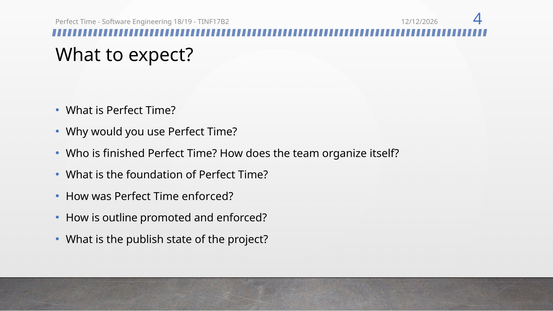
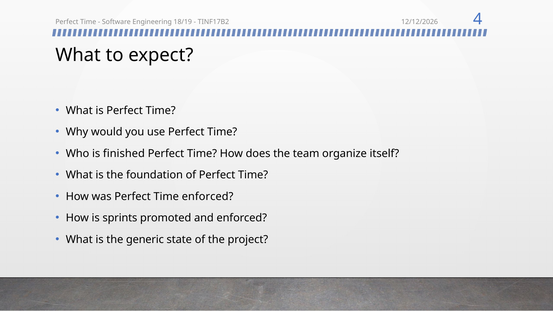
outline: outline -> sprints
publish: publish -> generic
